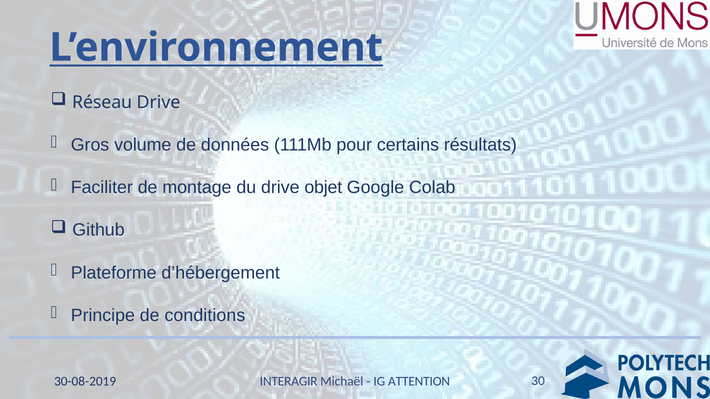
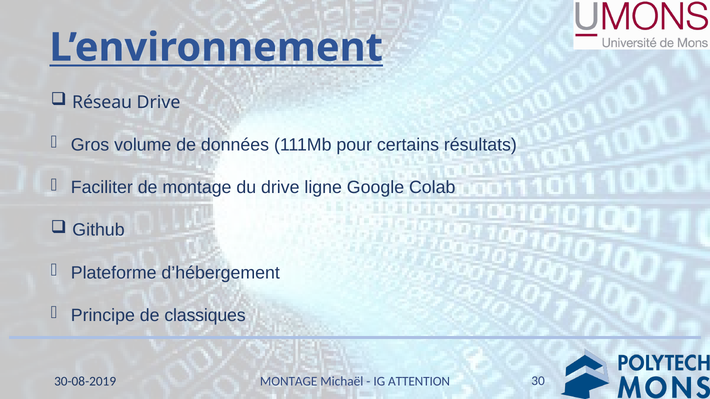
objet: objet -> ligne
conditions: conditions -> classiques
30-08-2019 INTERAGIR: INTERAGIR -> MONTAGE
